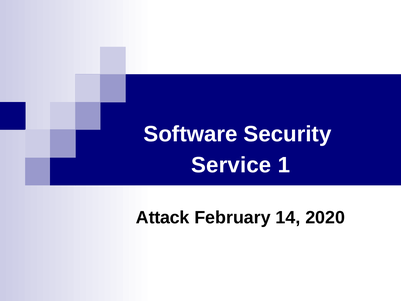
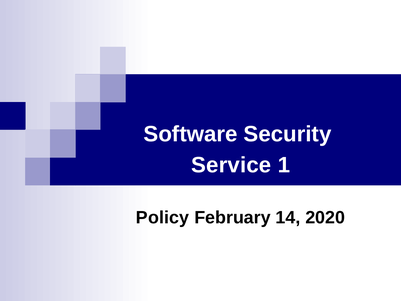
Attack: Attack -> Policy
